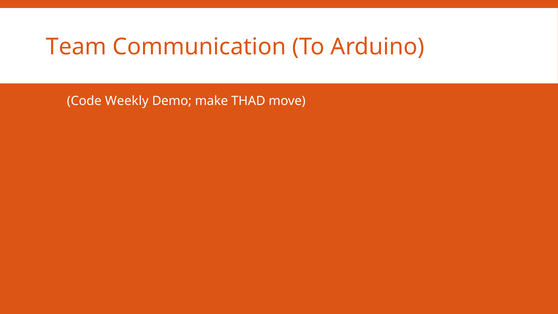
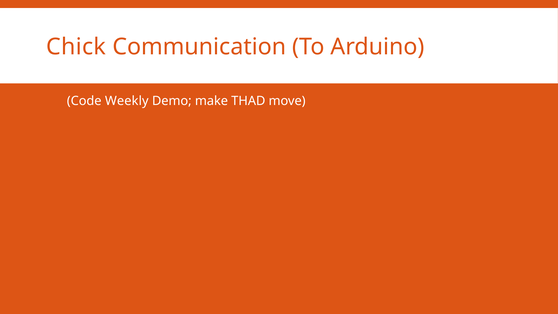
Team: Team -> Chick
